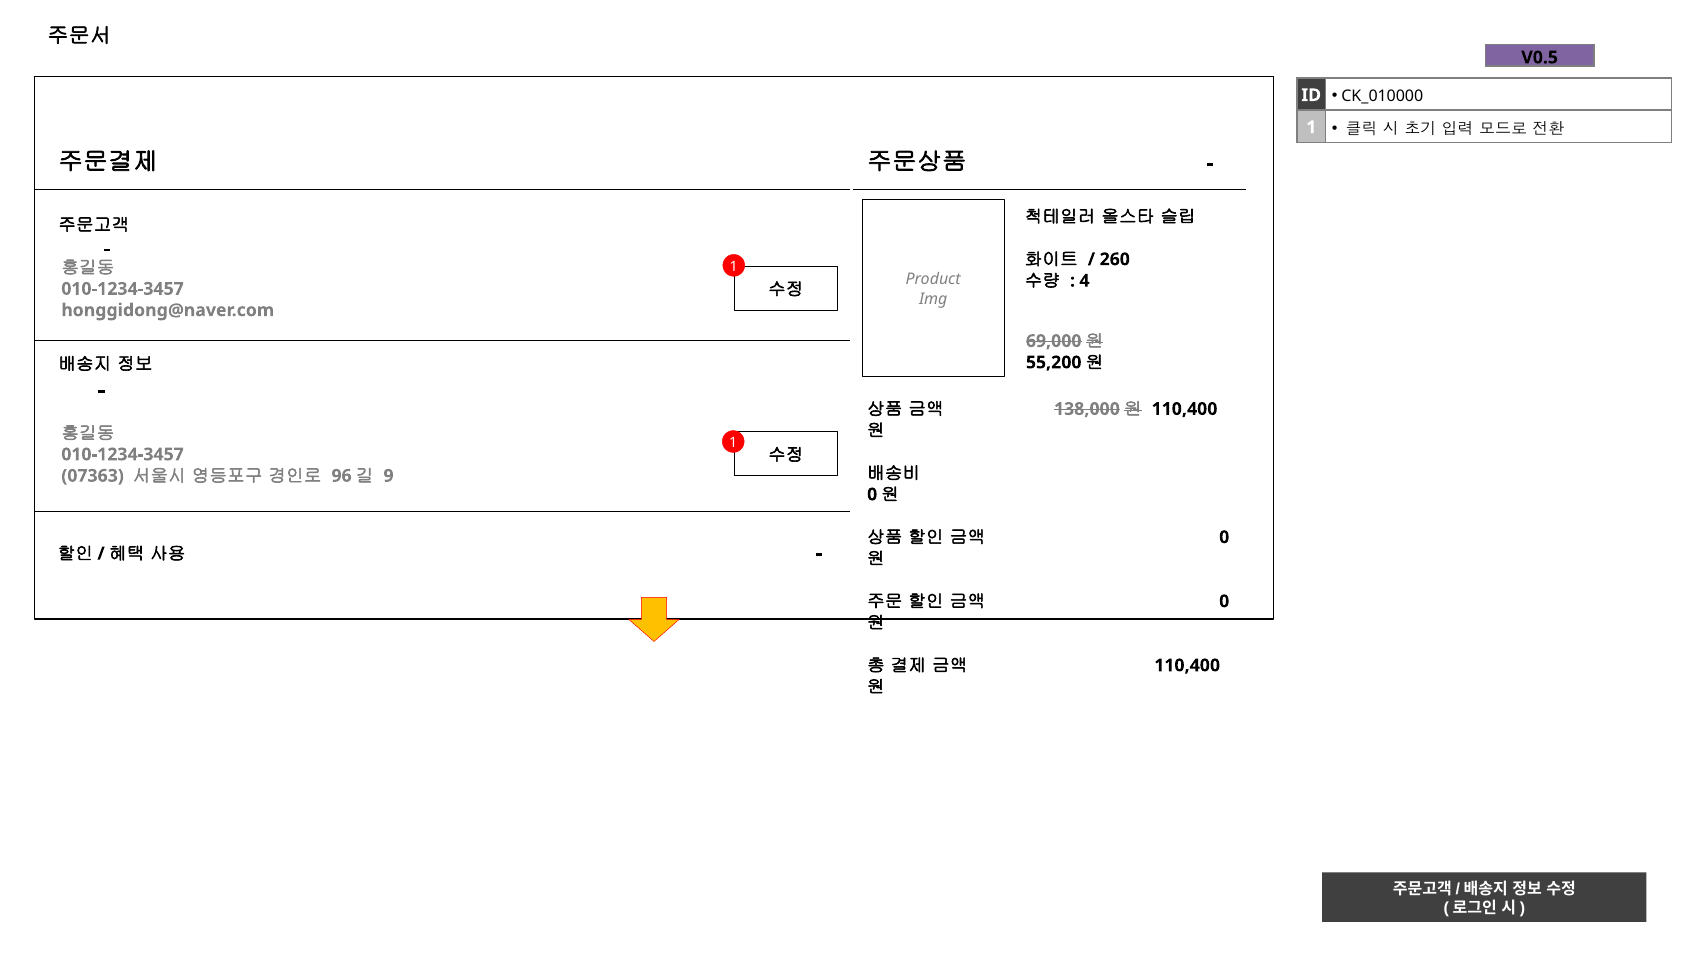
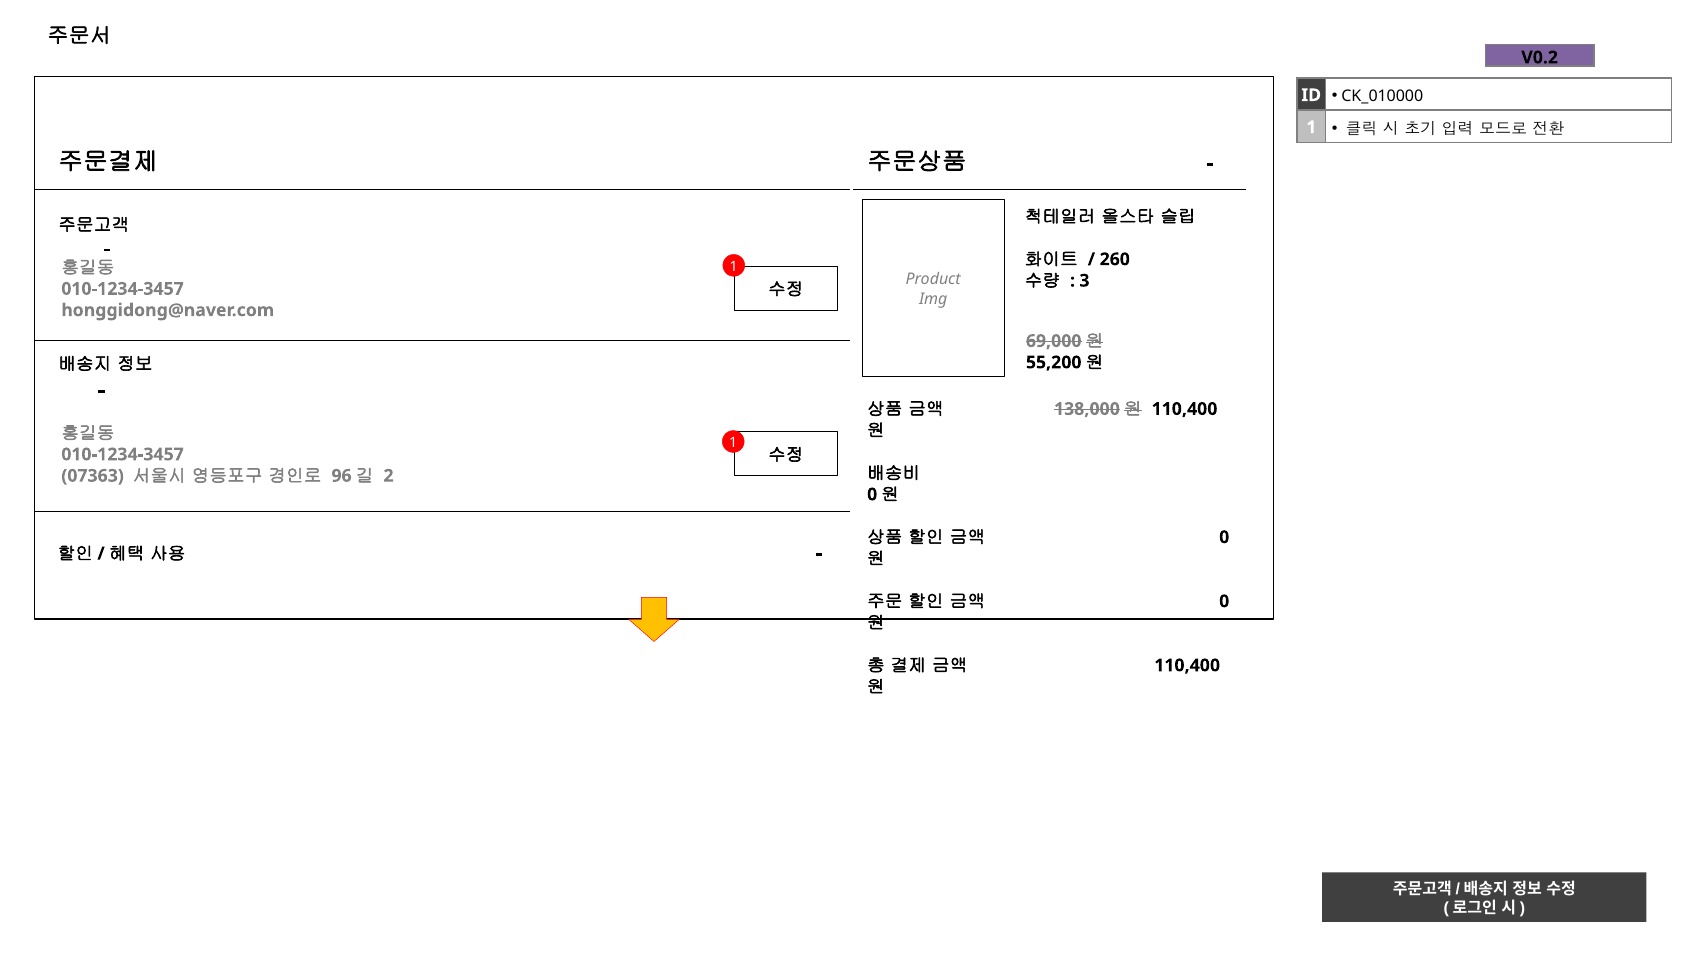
V0.5: V0.5 -> V0.2
4: 4 -> 3
9: 9 -> 2
